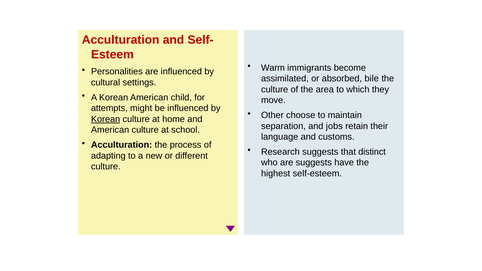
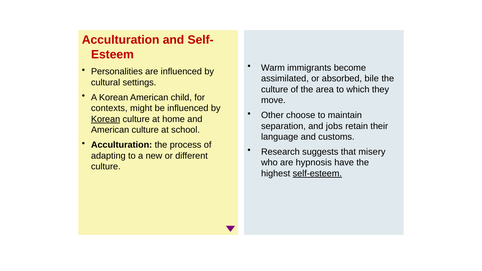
attempts: attempts -> contexts
distinct: distinct -> misery
are suggests: suggests -> hypnosis
self-esteem underline: none -> present
